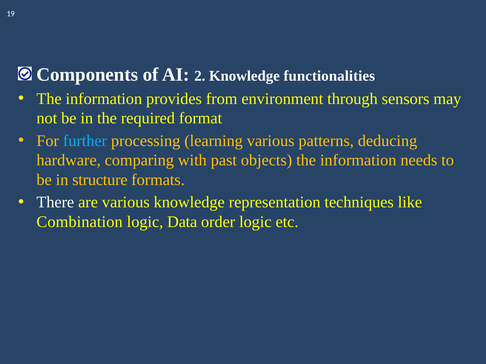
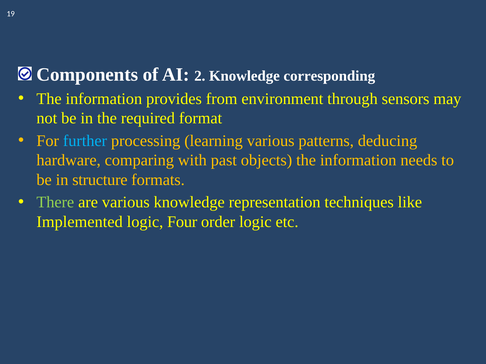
functionalities: functionalities -> corresponding
There colour: white -> light green
Combination: Combination -> Implemented
Data: Data -> Four
